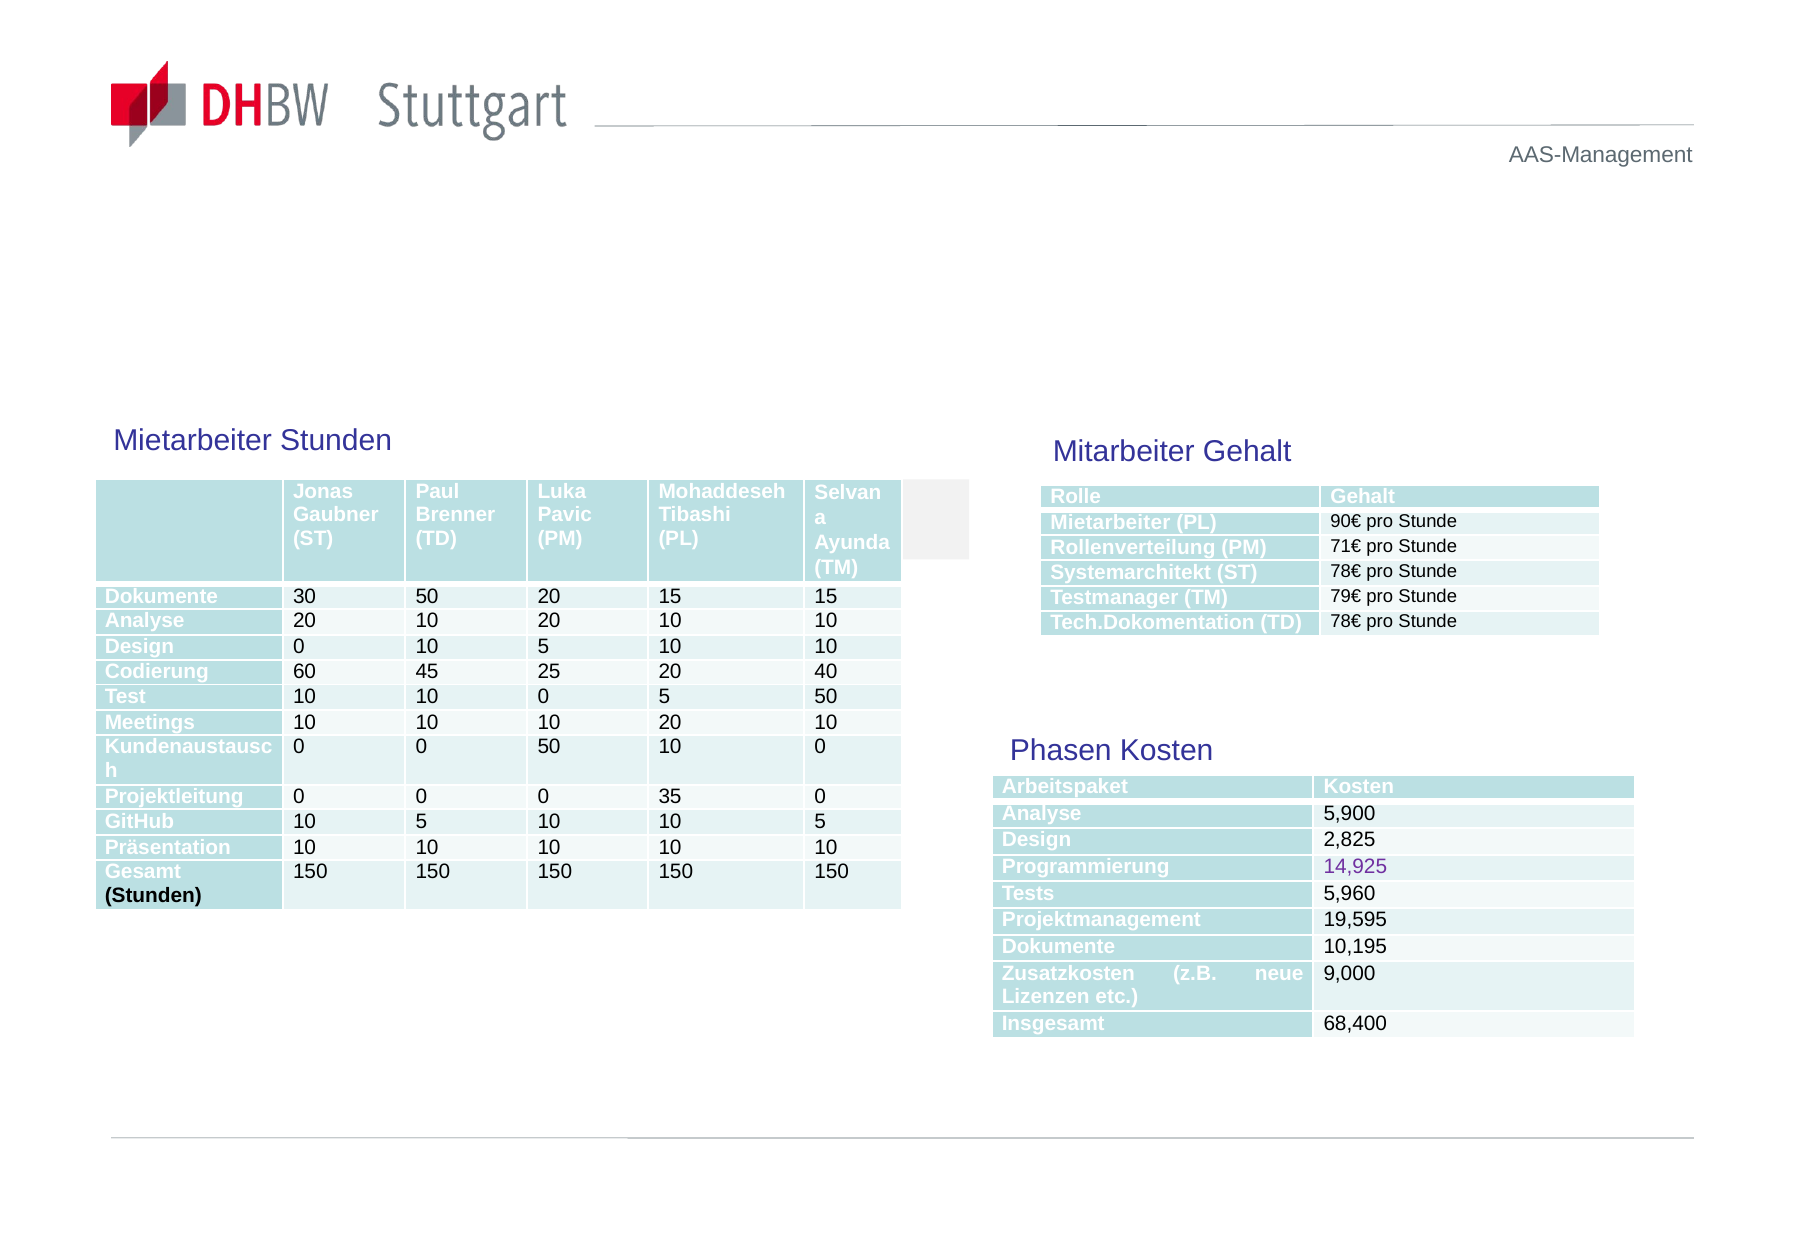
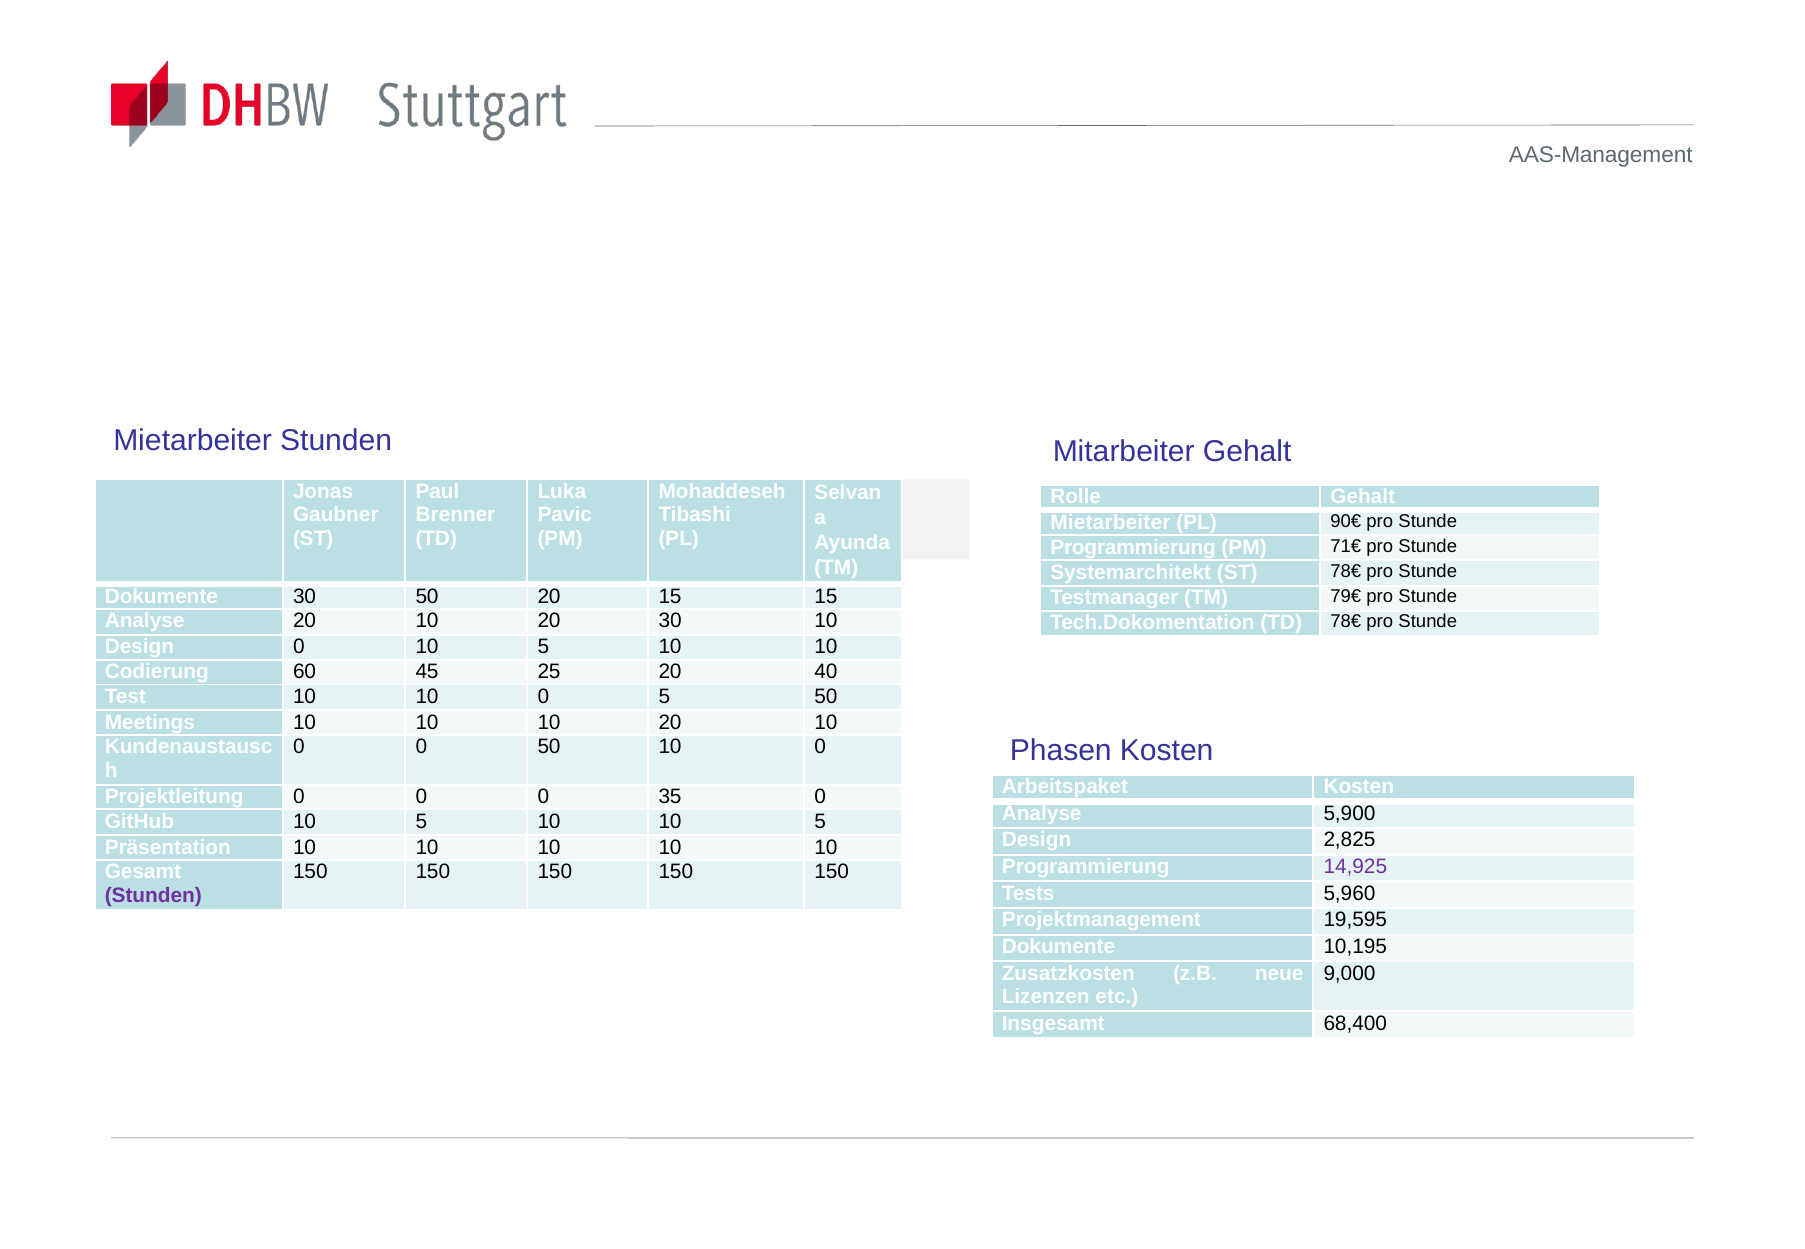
Rollenverteilung at (1133, 548): Rollenverteilung -> Programmierung
20 10 20 10: 10 -> 30
Stunden at (153, 896) colour: black -> purple
